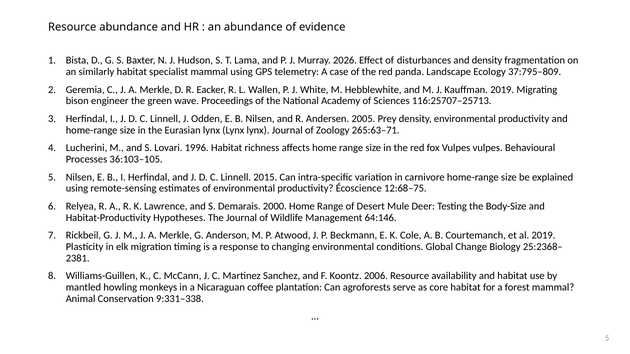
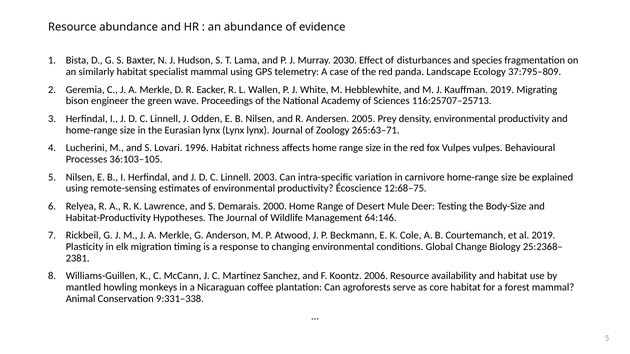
2026: 2026 -> 2030
and density: density -> species
2015: 2015 -> 2003
